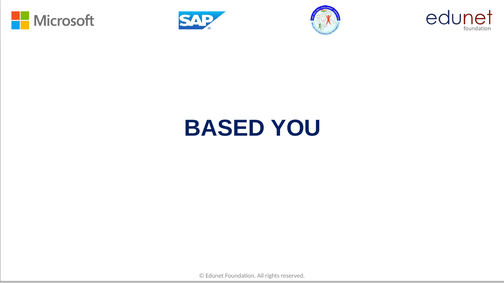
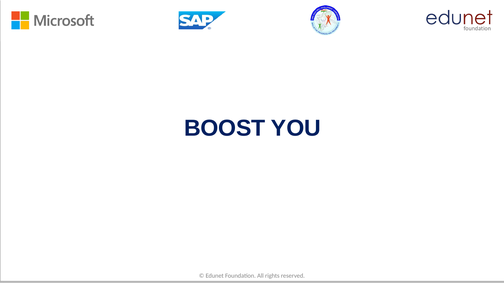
BASED: BASED -> BOOST
